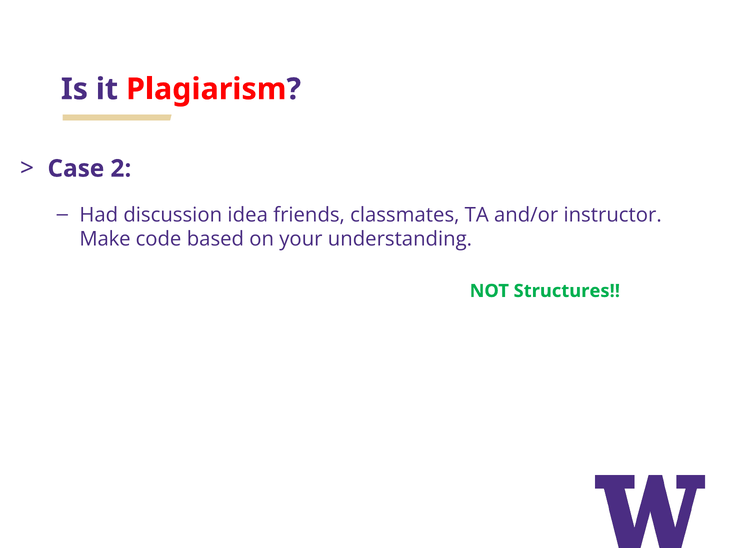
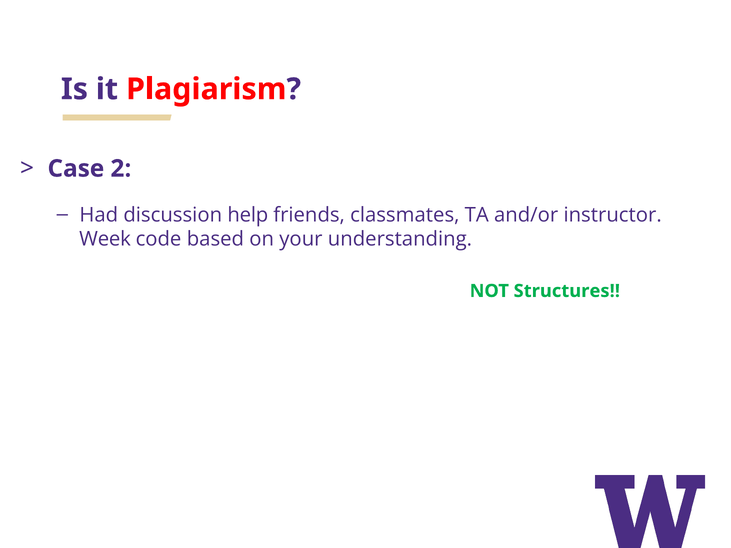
idea: idea -> help
Make: Make -> Week
